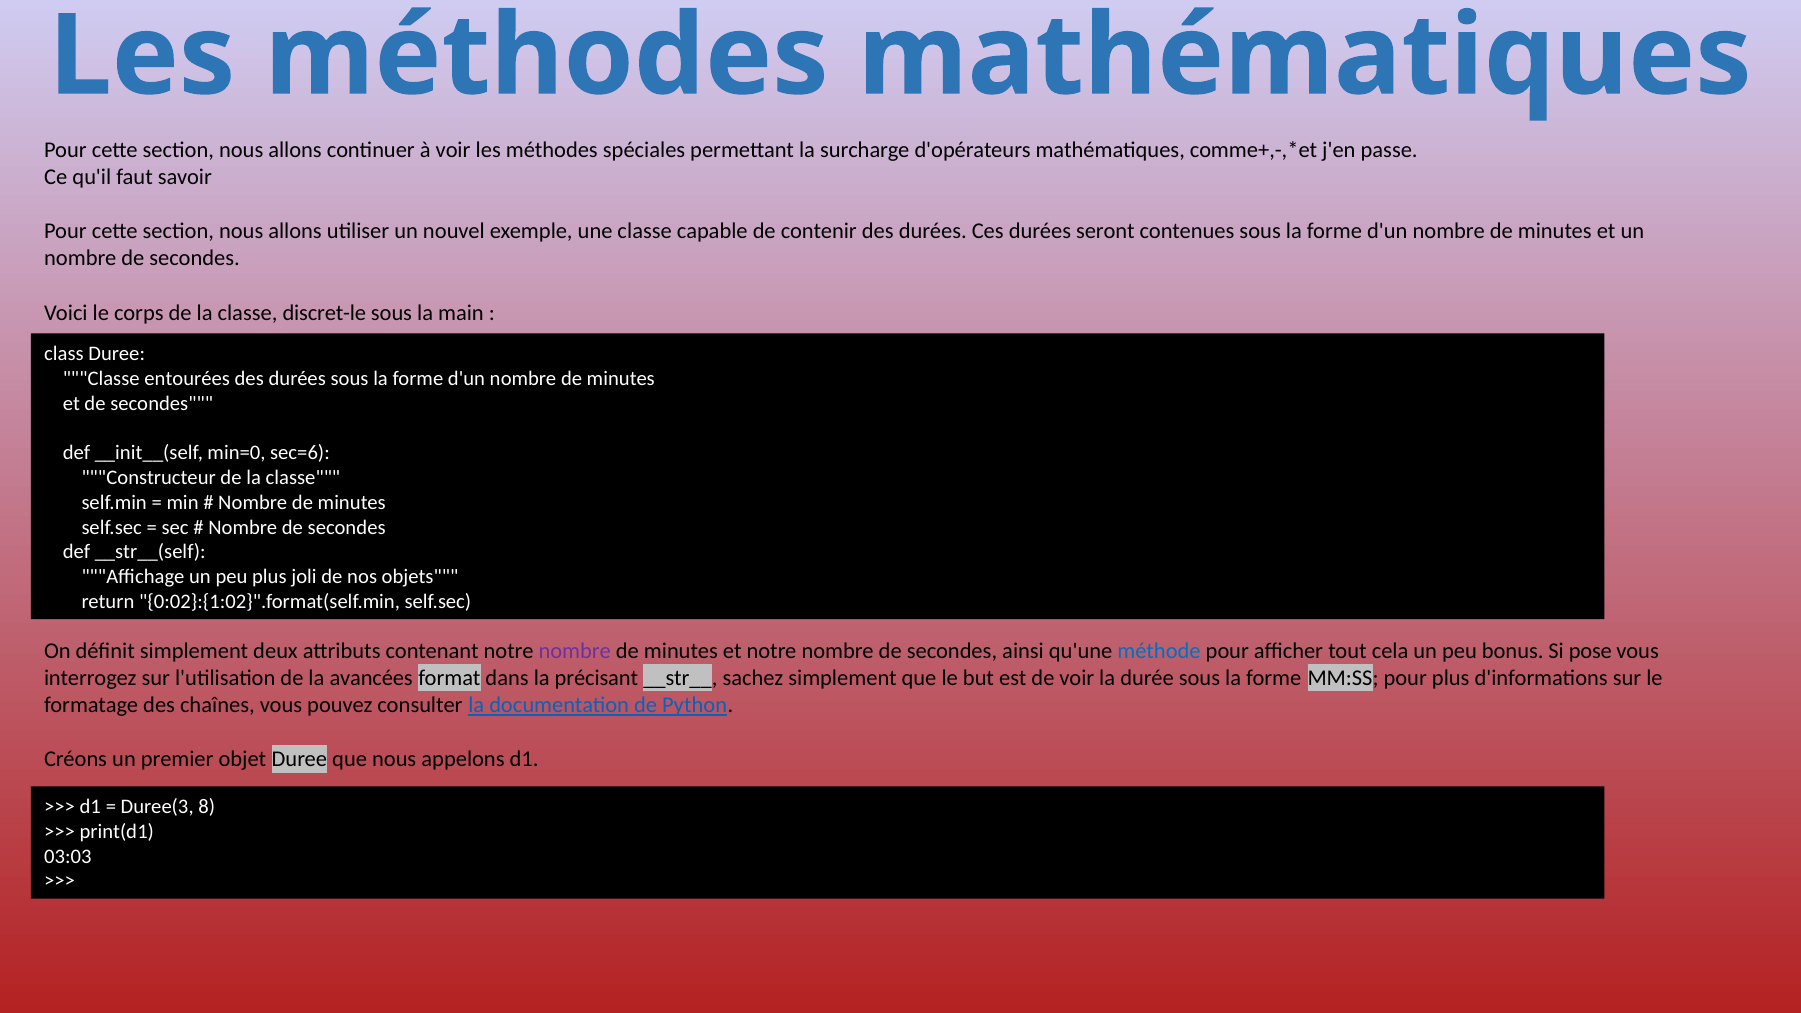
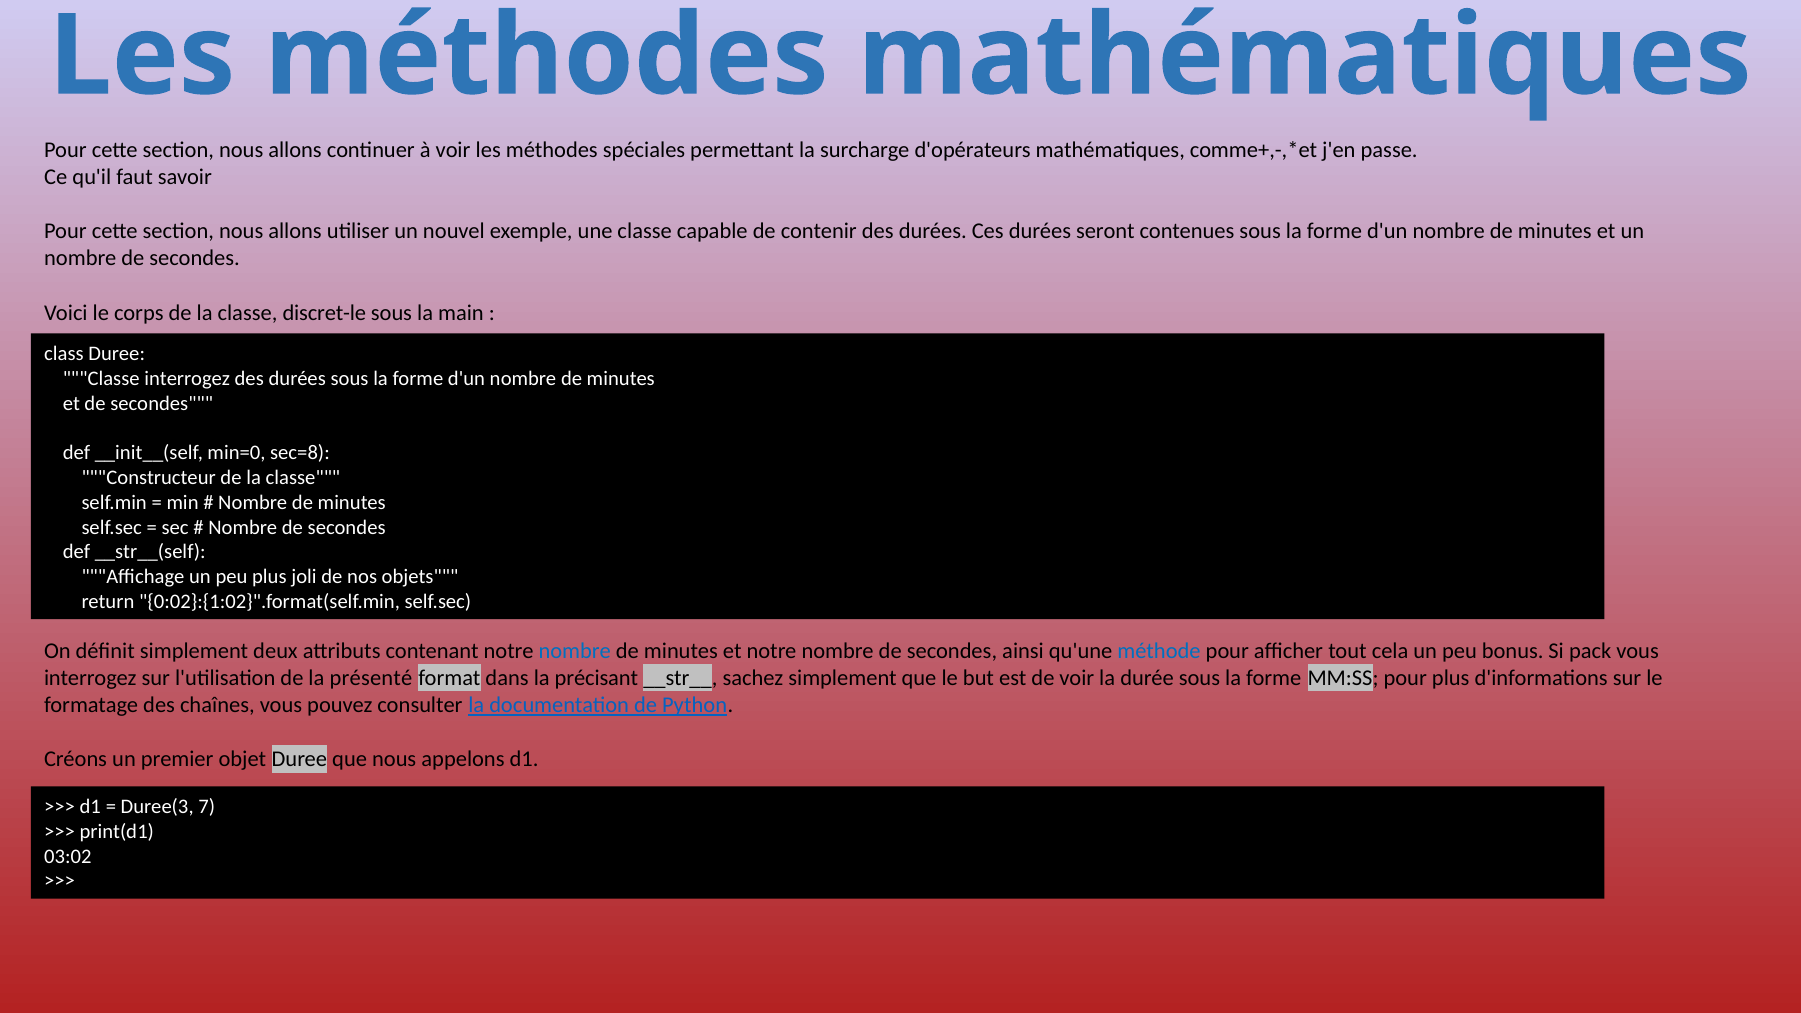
Classe entourées: entourées -> interrogez
sec=6: sec=6 -> sec=8
nombre at (575, 651) colour: purple -> blue
pose: pose -> pack
avancées: avancées -> présenté
8: 8 -> 7
03:03: 03:03 -> 03:02
